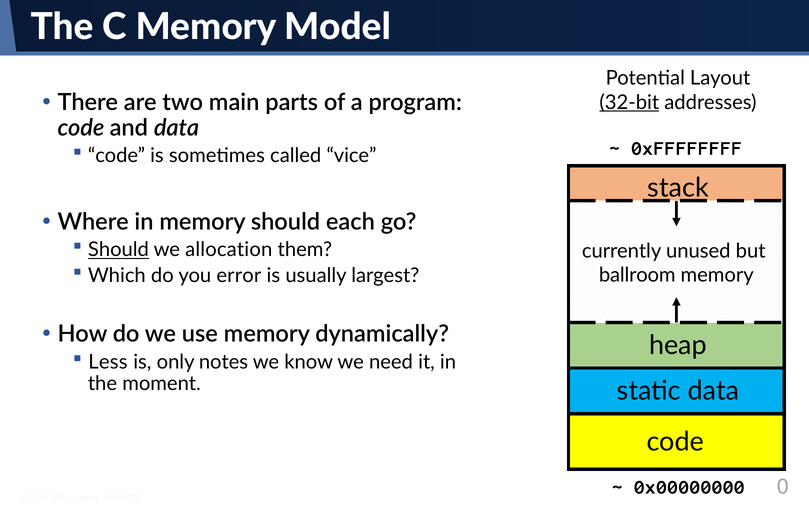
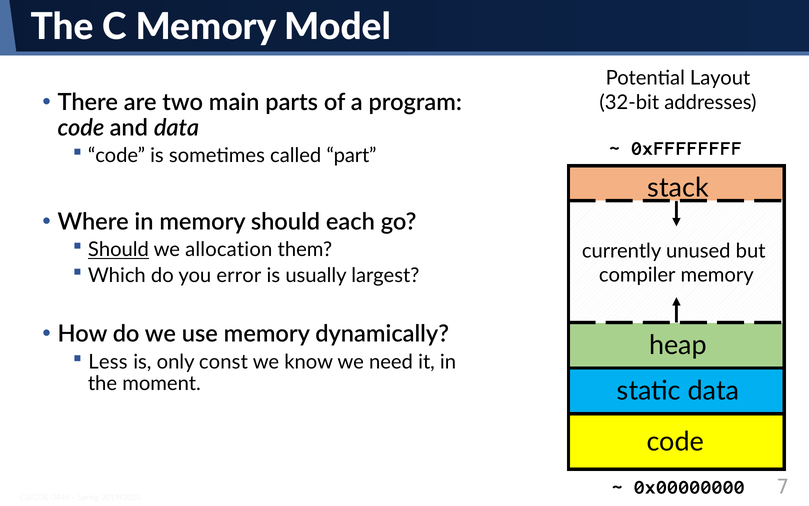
32-bit underline: present -> none
vice: vice -> part
ballroom: ballroom -> compiler
notes: notes -> const
0: 0 -> 7
